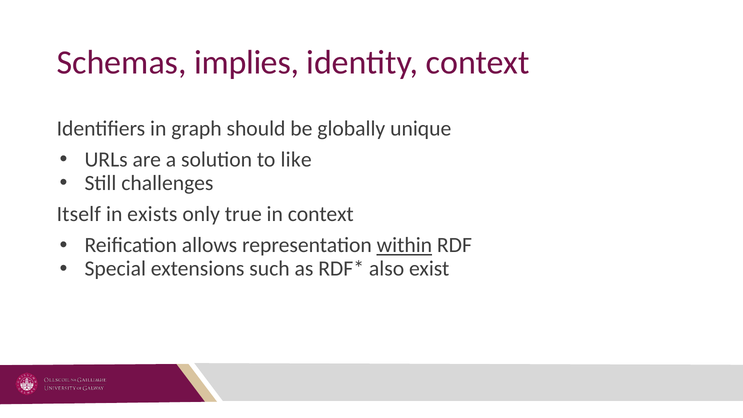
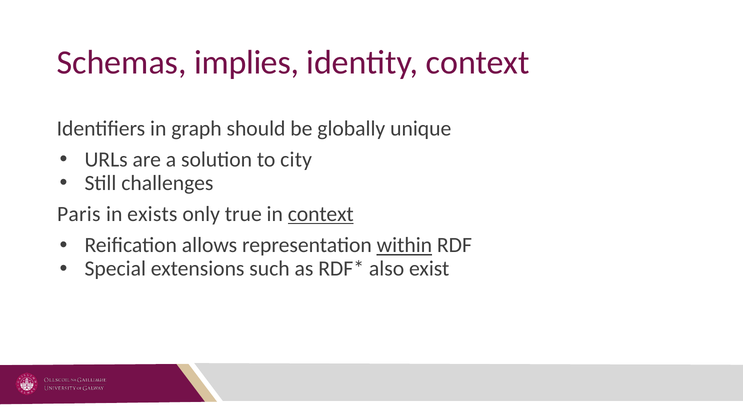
like: like -> city
Itself: Itself -> Paris
context at (321, 214) underline: none -> present
